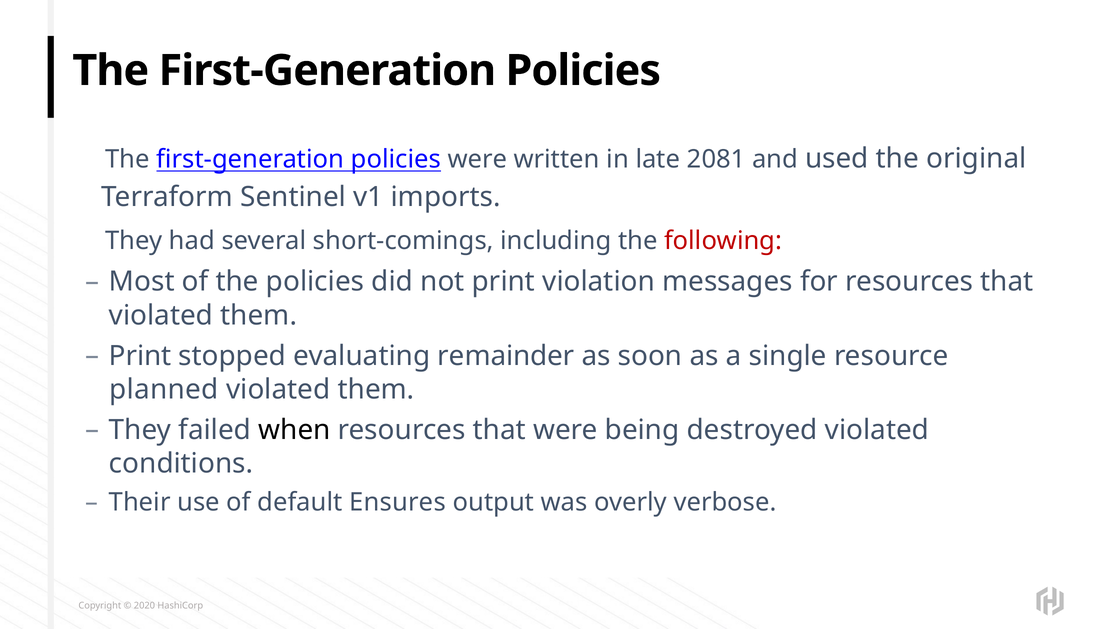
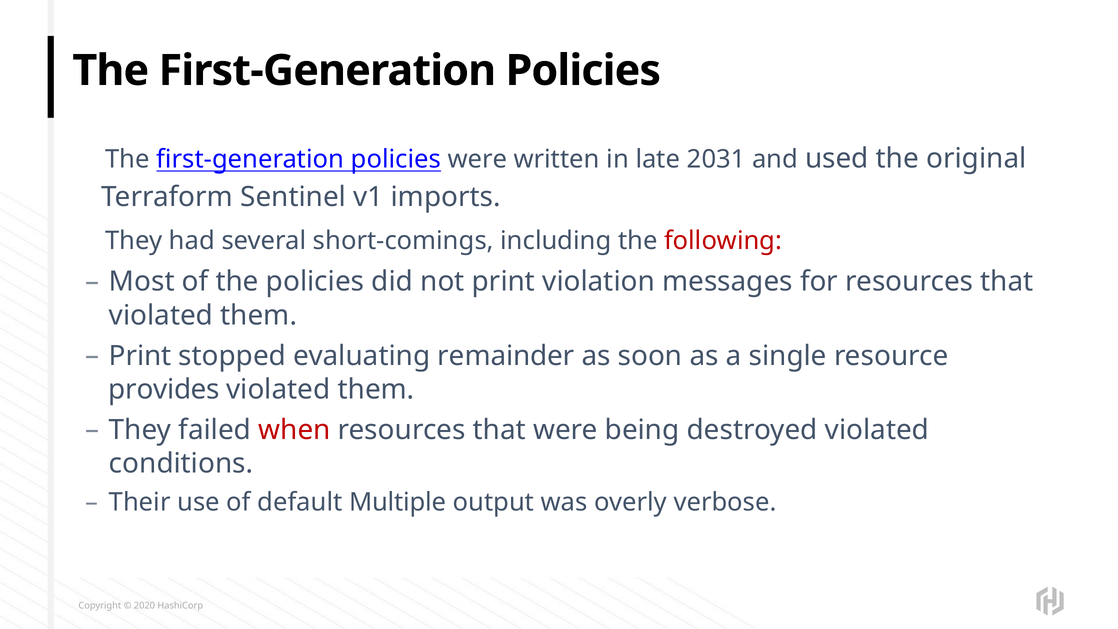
2081: 2081 -> 2031
planned: planned -> provides
when colour: black -> red
Ensures: Ensures -> Multiple
